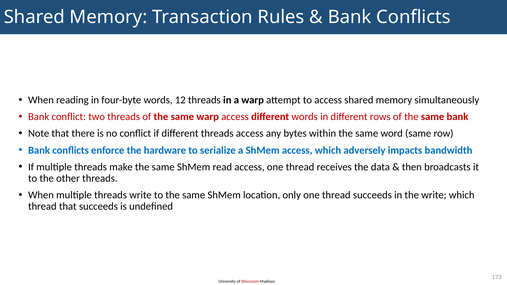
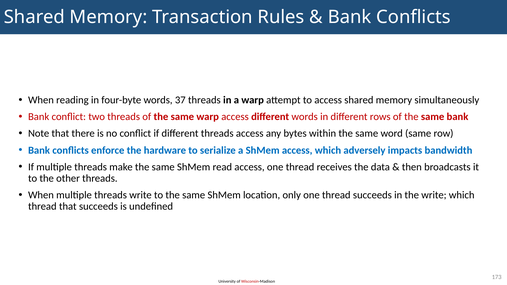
12: 12 -> 37
